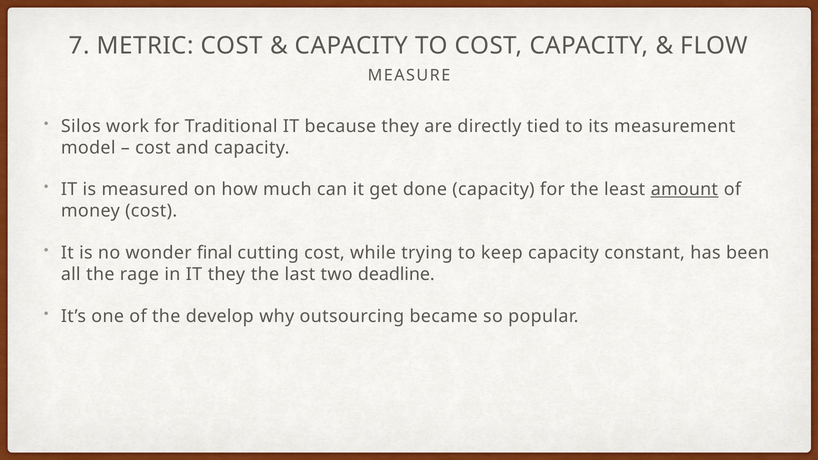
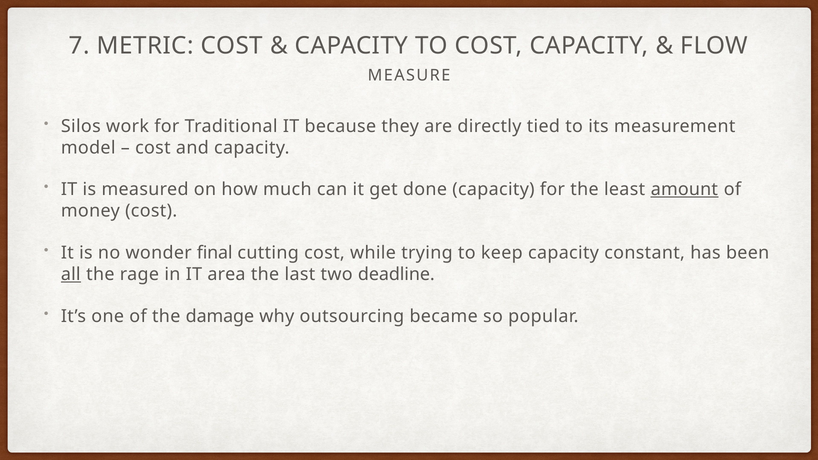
all underline: none -> present
IT they: they -> area
develop: develop -> damage
